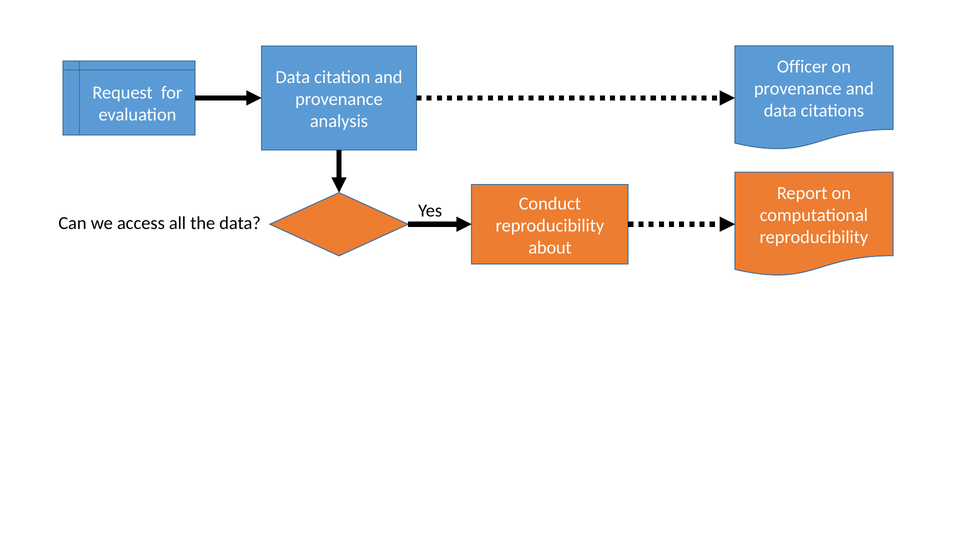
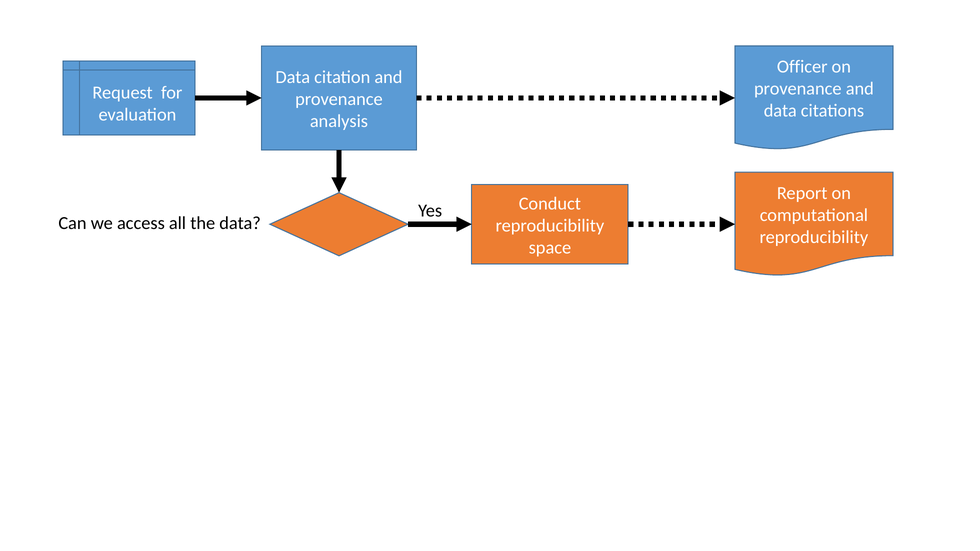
about: about -> space
